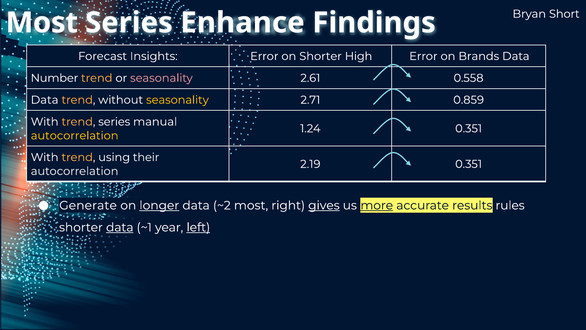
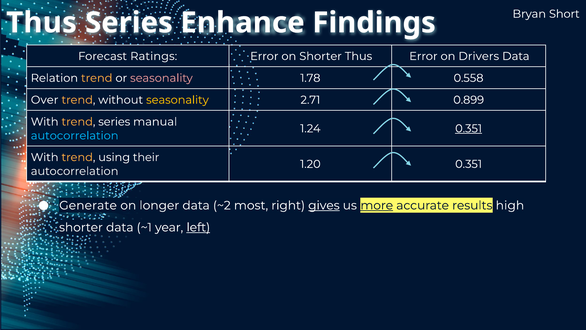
Most at (42, 23): Most -> Thus
Insights: Insights -> Ratings
Shorter High: High -> Thus
Brands: Brands -> Drivers
Number: Number -> Relation
2.61: 2.61 -> 1.78
Data at (45, 100): Data -> Over
0.859: 0.859 -> 0.899
0.351 at (469, 128) underline: none -> present
autocorrelation at (75, 135) colour: yellow -> light blue
2.19: 2.19 -> 1.20
longer underline: present -> none
rules: rules -> high
data at (120, 227) underline: present -> none
